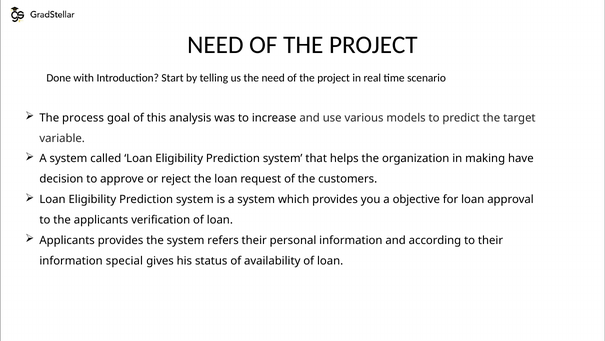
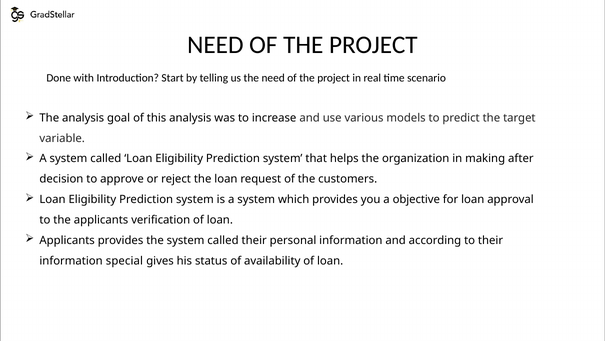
The process: process -> analysis
have: have -> after
the system refers: refers -> called
